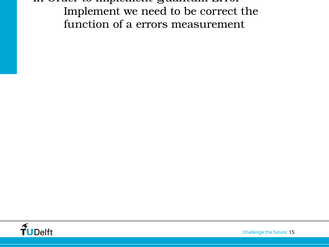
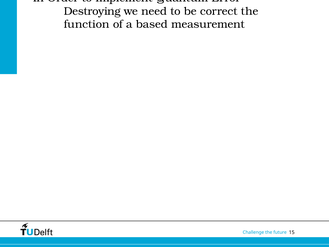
Implement at (92, 11): Implement -> Destroying
errors: errors -> based
